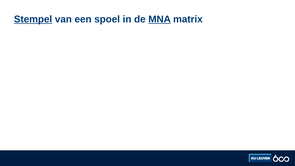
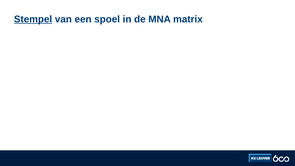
MNA underline: present -> none
